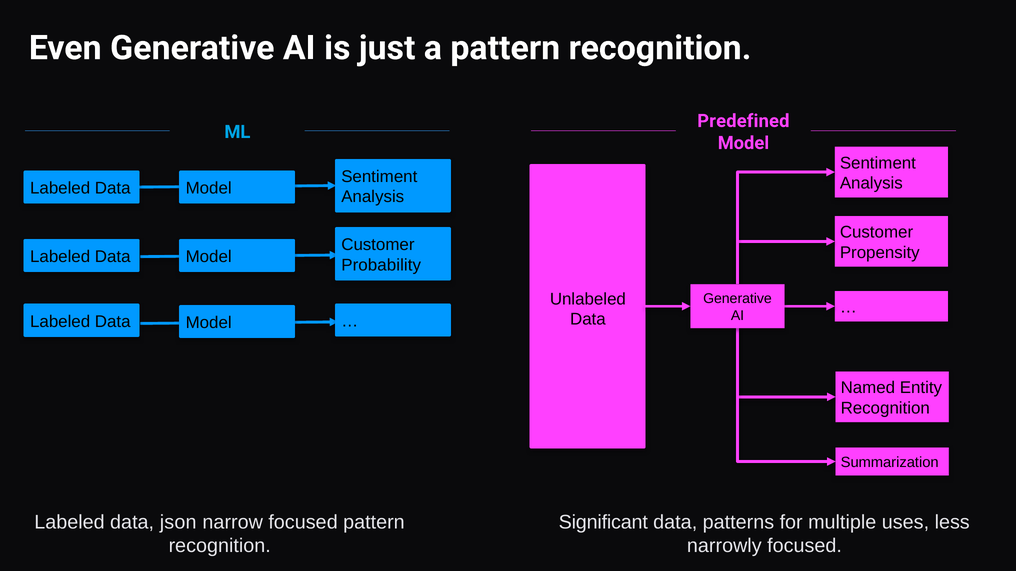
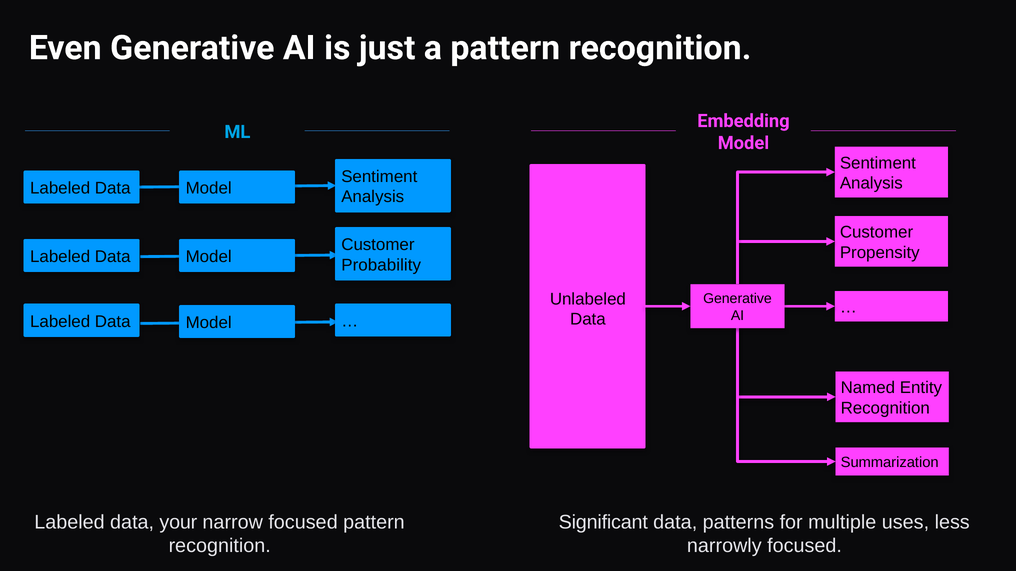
Predefined: Predefined -> Embedding
json: json -> your
